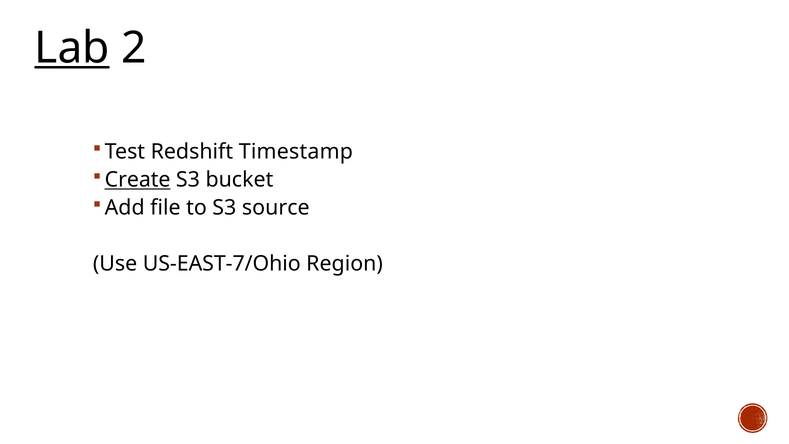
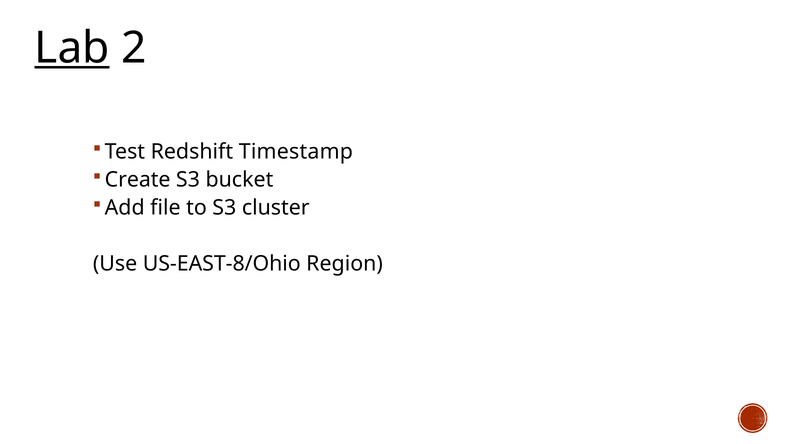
Create underline: present -> none
source: source -> cluster
US-EAST-7/Ohio: US-EAST-7/Ohio -> US-EAST-8/Ohio
